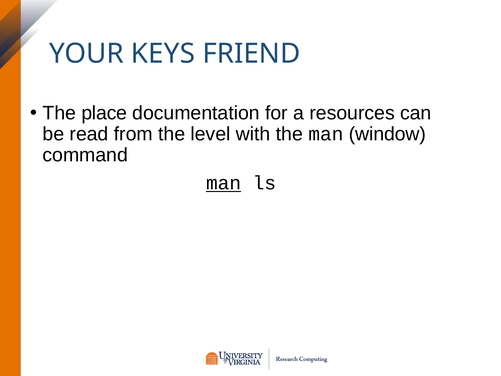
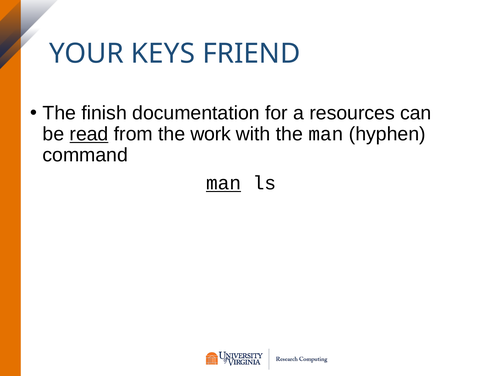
place: place -> finish
read underline: none -> present
level: level -> work
window: window -> hyphen
